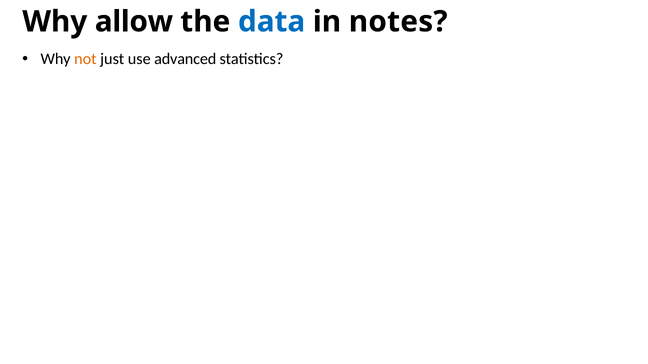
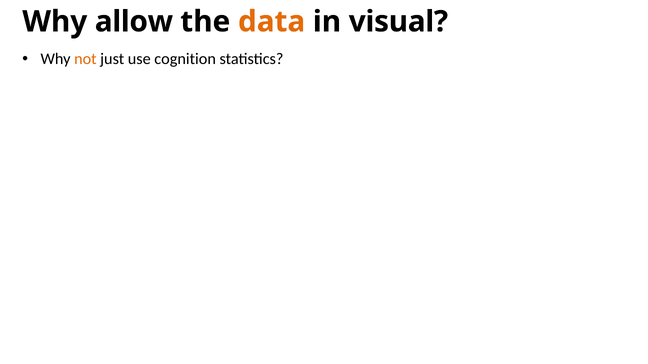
data colour: blue -> orange
notes: notes -> visual
advanced: advanced -> cognition
